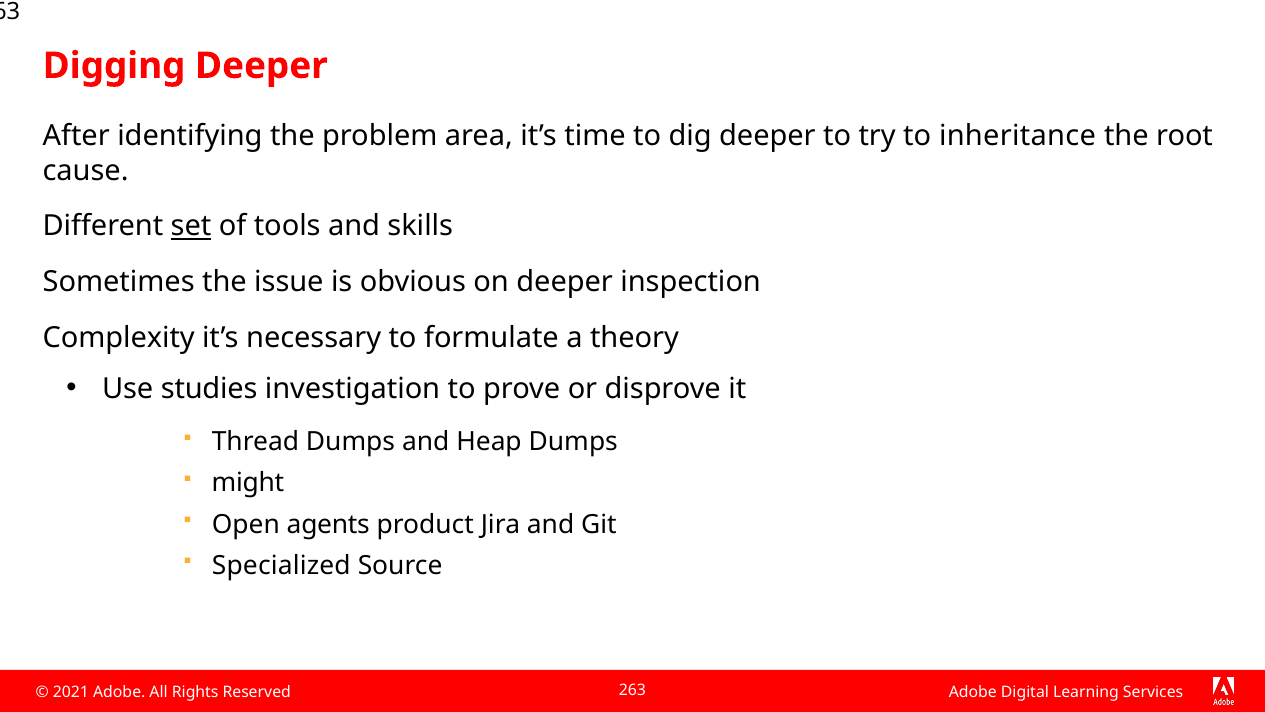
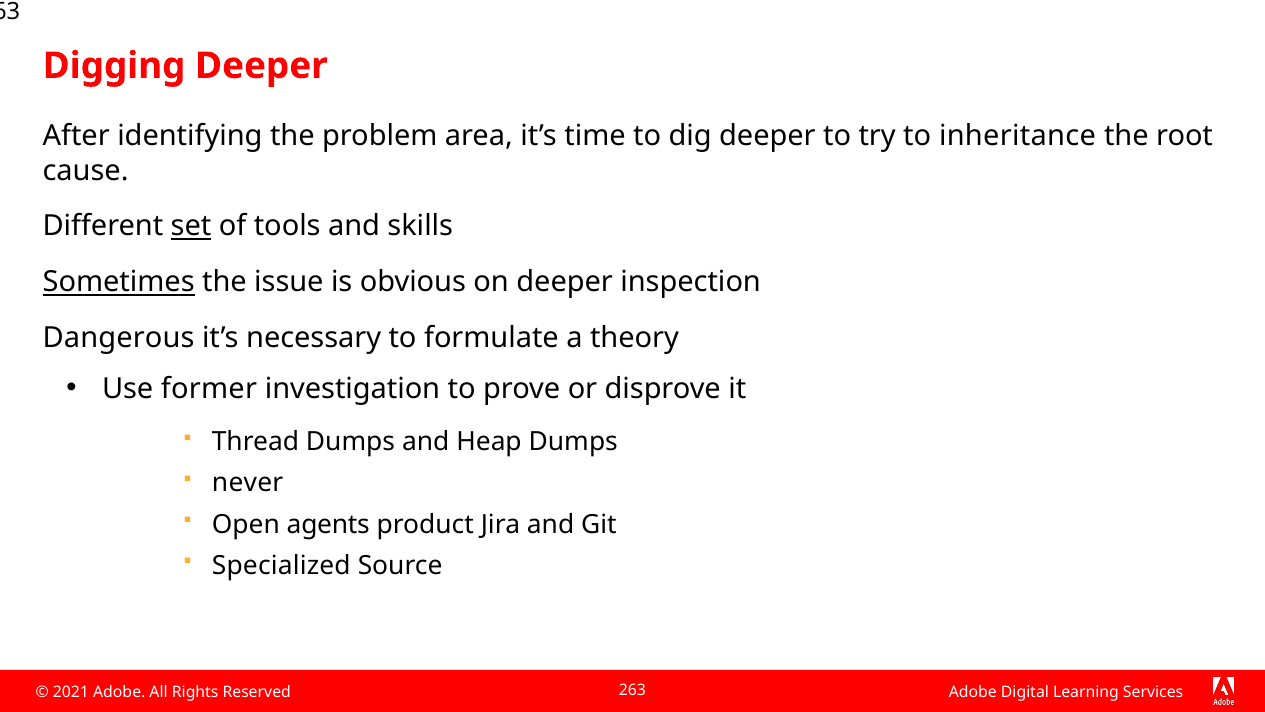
Sometimes underline: none -> present
Complexity: Complexity -> Dangerous
studies: studies -> former
might: might -> never
